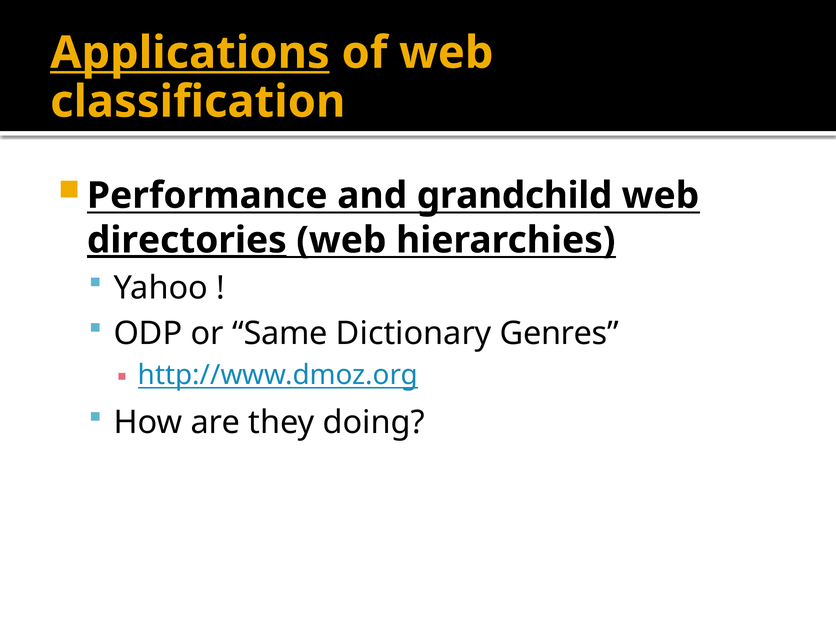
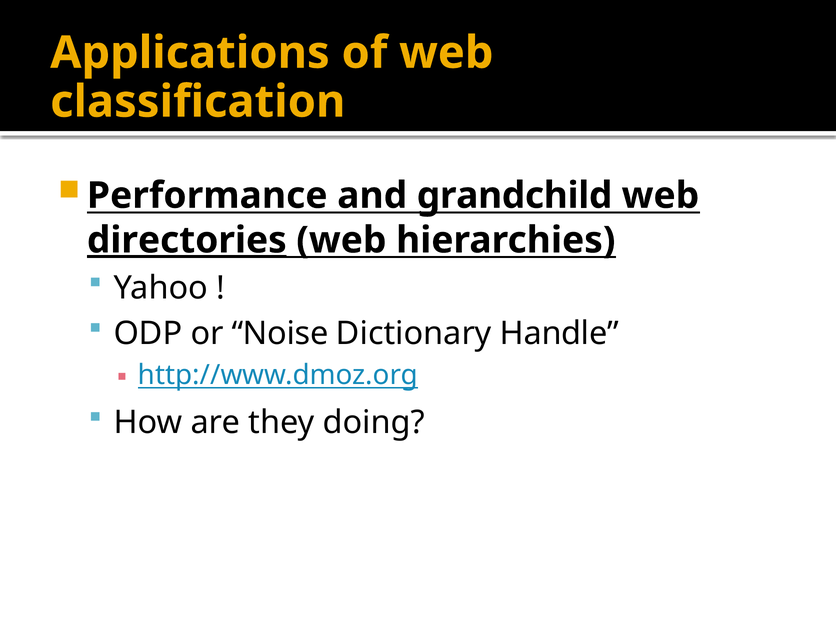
Applications underline: present -> none
Same: Same -> Noise
Genres: Genres -> Handle
